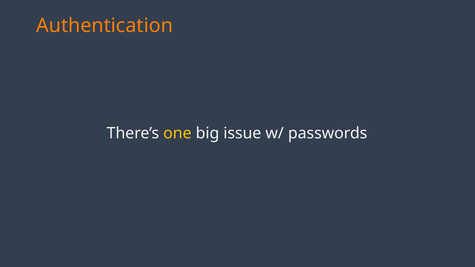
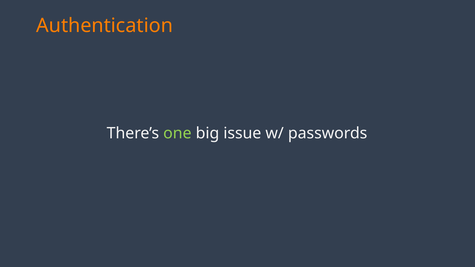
one colour: yellow -> light green
